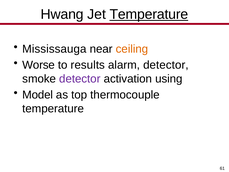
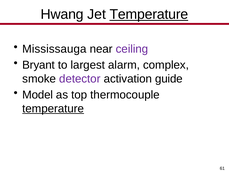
ceiling colour: orange -> purple
Worse: Worse -> Bryant
results: results -> largest
alarm detector: detector -> complex
using: using -> guide
temperature at (53, 108) underline: none -> present
